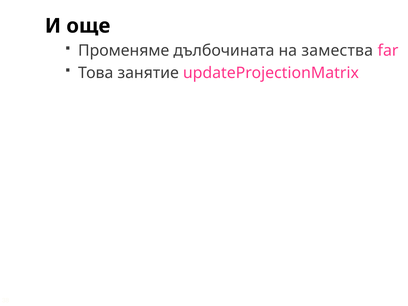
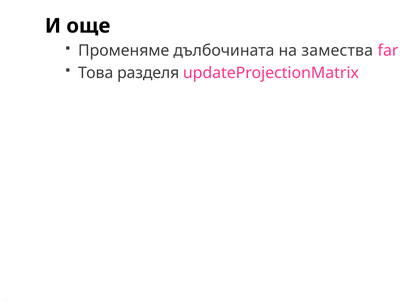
занятие: занятие -> разделя
